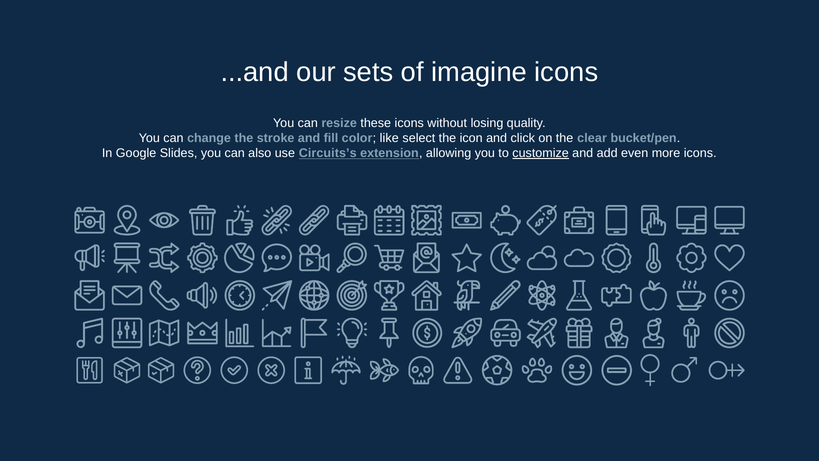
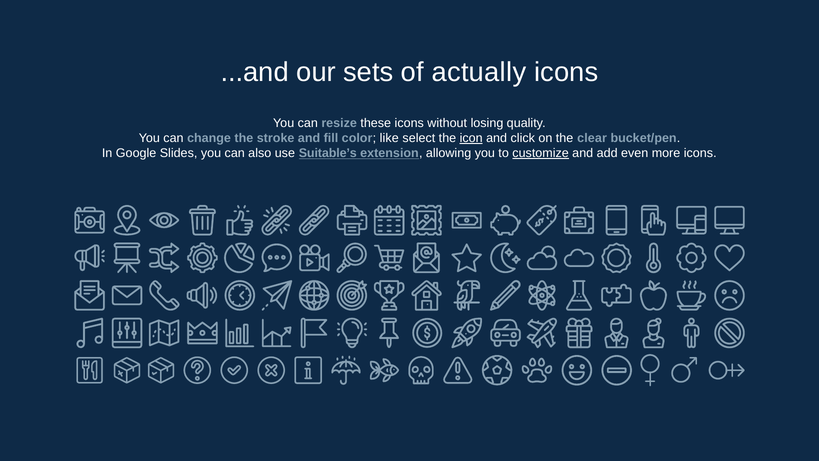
imagine: imagine -> actually
icon underline: none -> present
Circuits’s: Circuits’s -> Suitable’s
